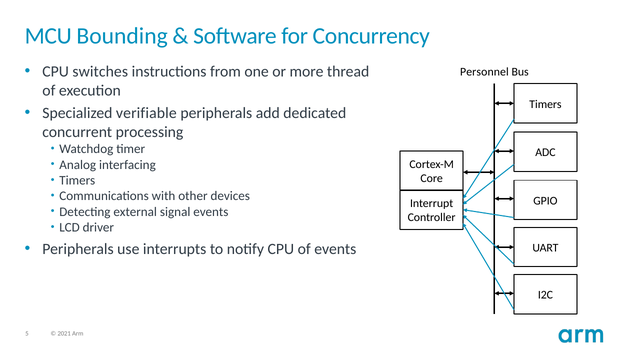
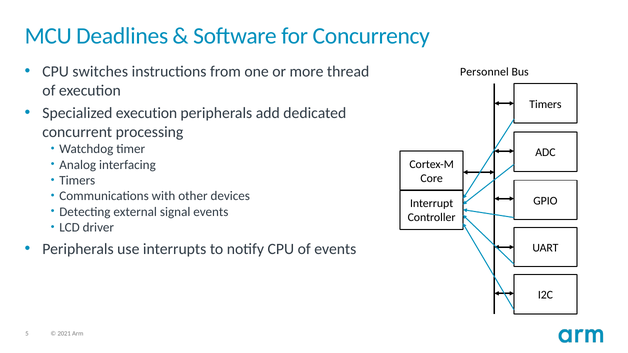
Bounding: Bounding -> Deadlines
Specialized verifiable: verifiable -> execution
